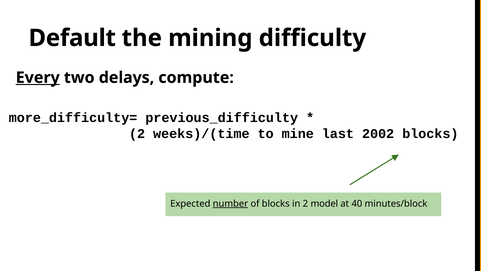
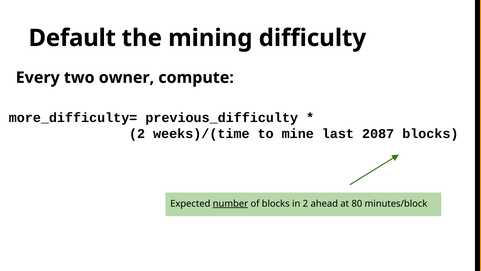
Every underline: present -> none
delays: delays -> owner
2002: 2002 -> 2087
model: model -> ahead
40: 40 -> 80
